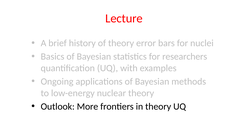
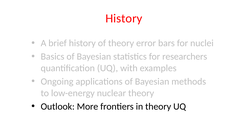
Lecture at (124, 18): Lecture -> History
